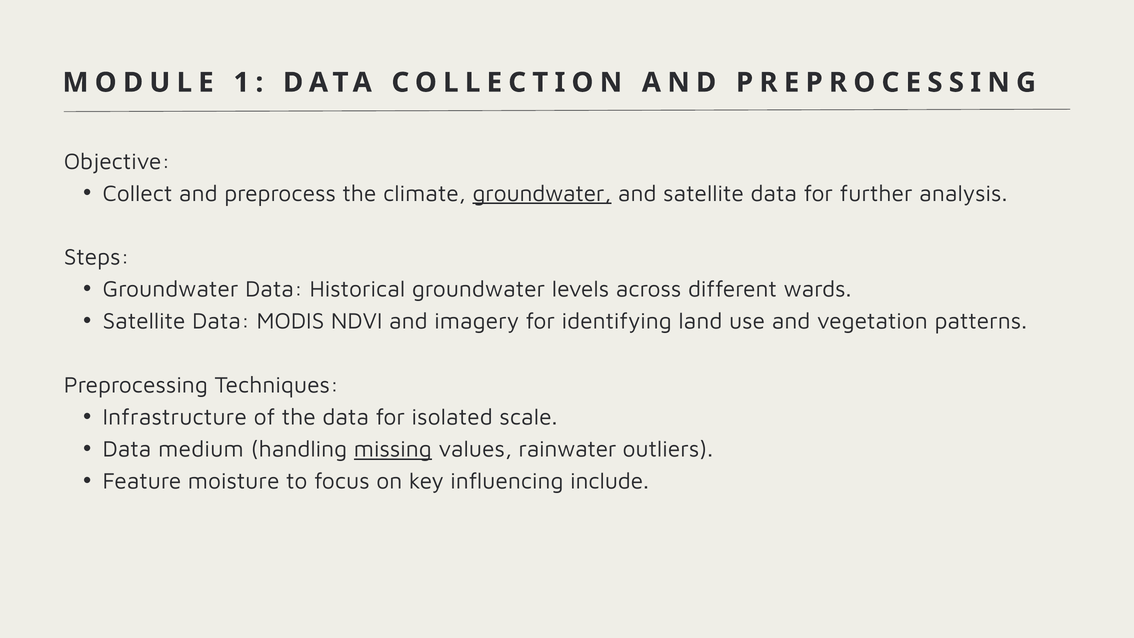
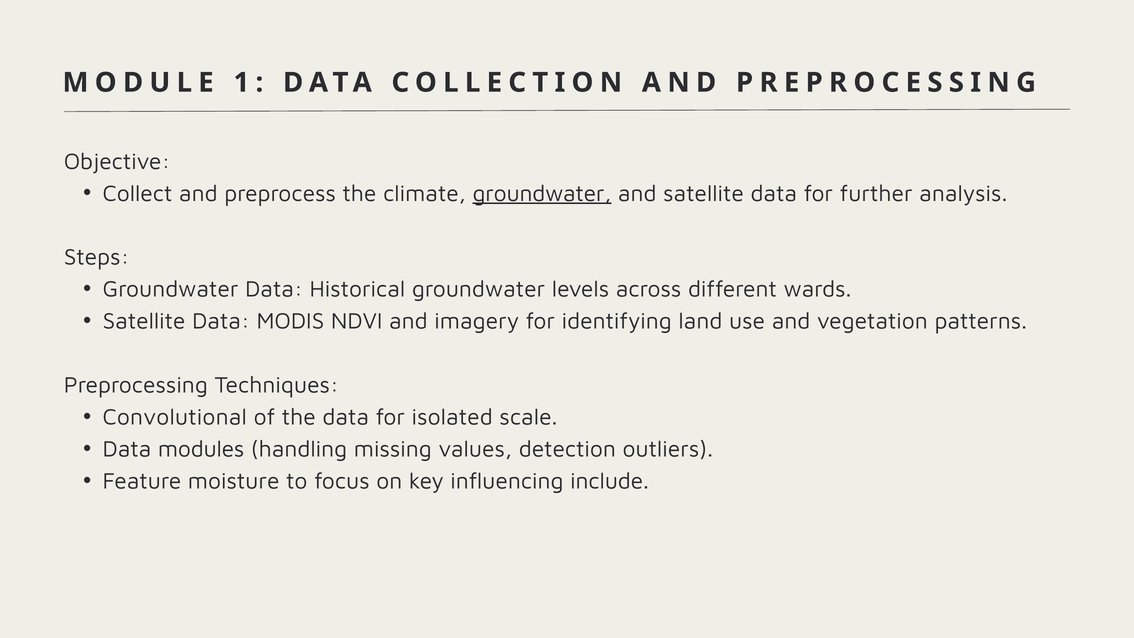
Infrastructure: Infrastructure -> Convolutional
medium: medium -> modules
missing underline: present -> none
rainwater: rainwater -> detection
